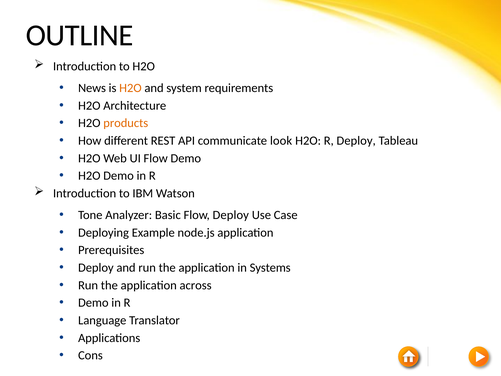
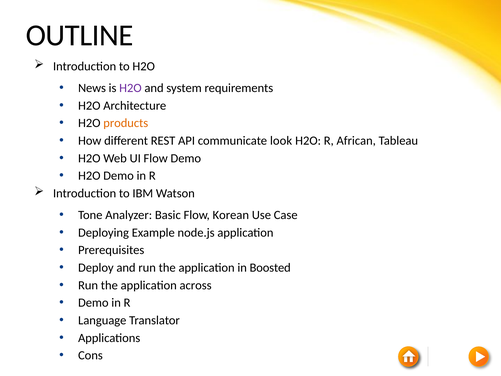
H2O at (130, 88) colour: orange -> purple
R Deploy: Deploy -> African
Flow Deploy: Deploy -> Korean
Systems: Systems -> Boosted
